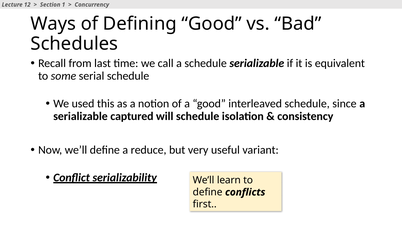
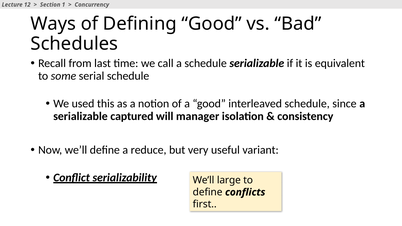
will schedule: schedule -> manager
learn: learn -> large
